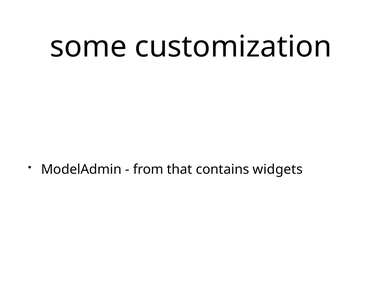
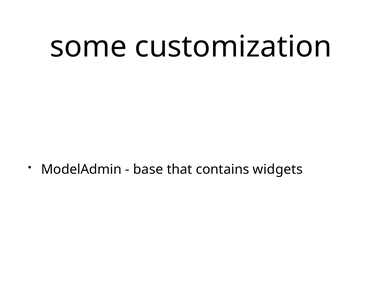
from: from -> base
